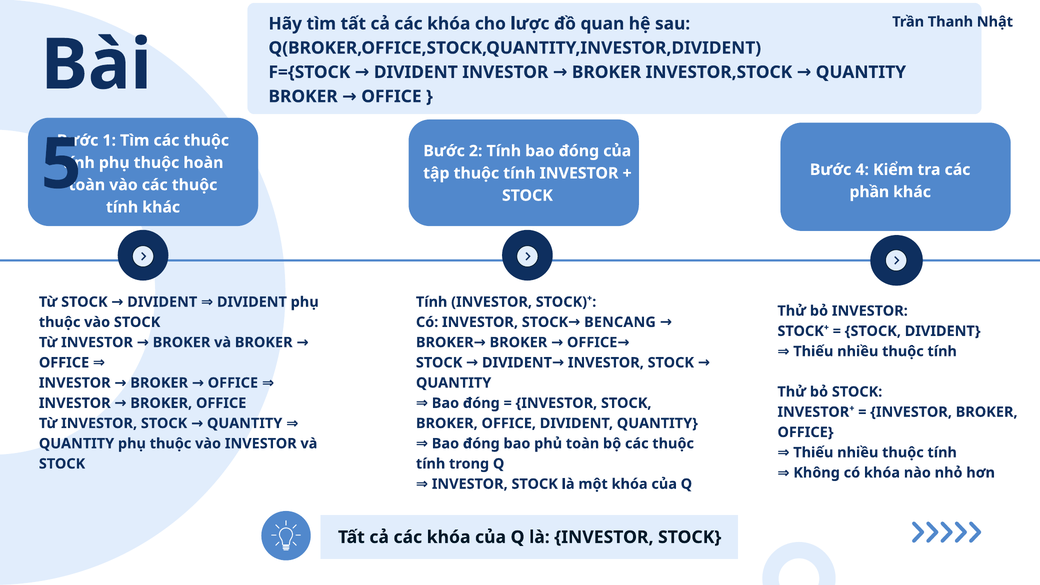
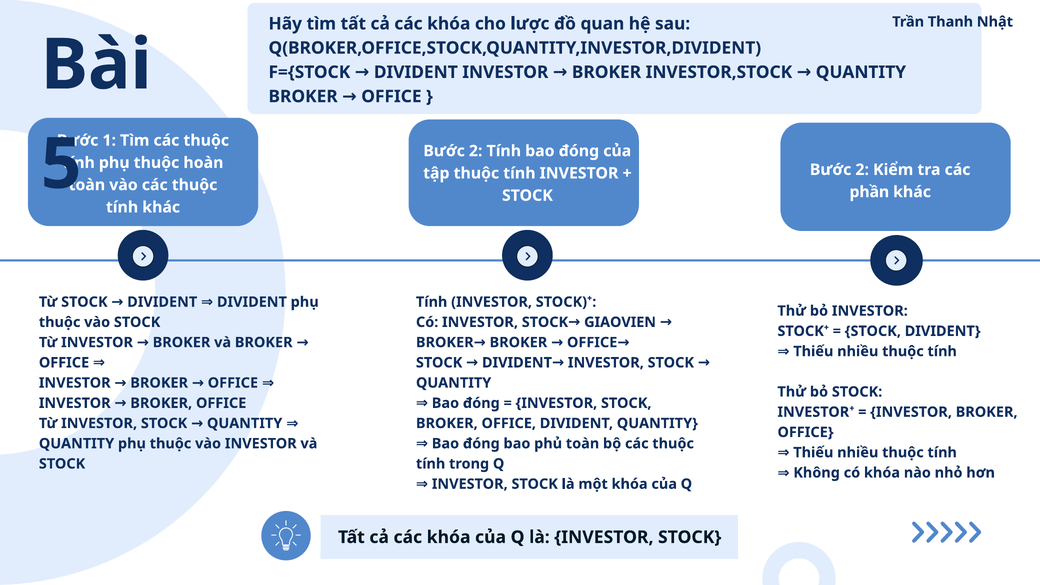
4 at (862, 170): 4 -> 2
BENCANG: BENCANG -> GIAOVIEN
